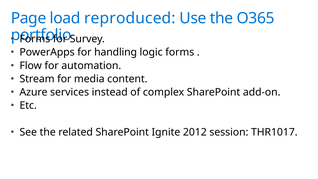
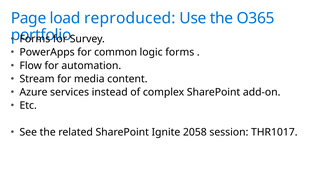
handling: handling -> common
2012: 2012 -> 2058
